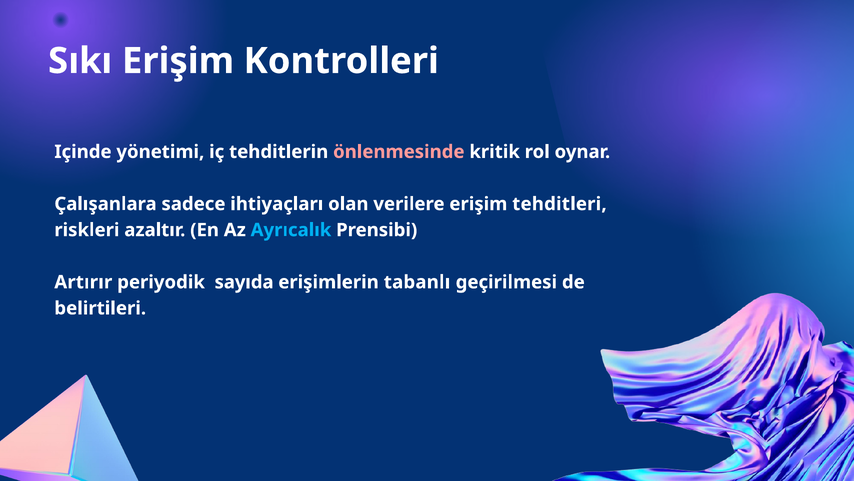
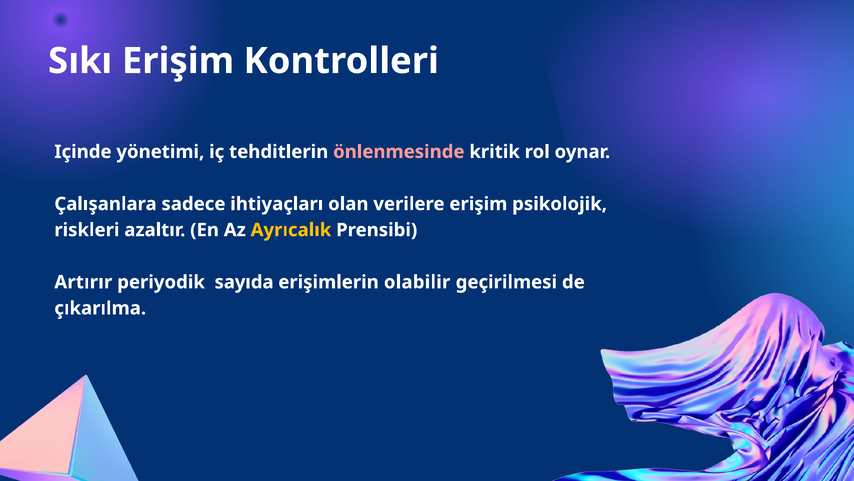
tehditleri: tehditleri -> psikolojik
Ayrıcalık colour: light blue -> yellow
tabanlı: tabanlı -> olabilir
belirtileri: belirtileri -> çıkarılma
